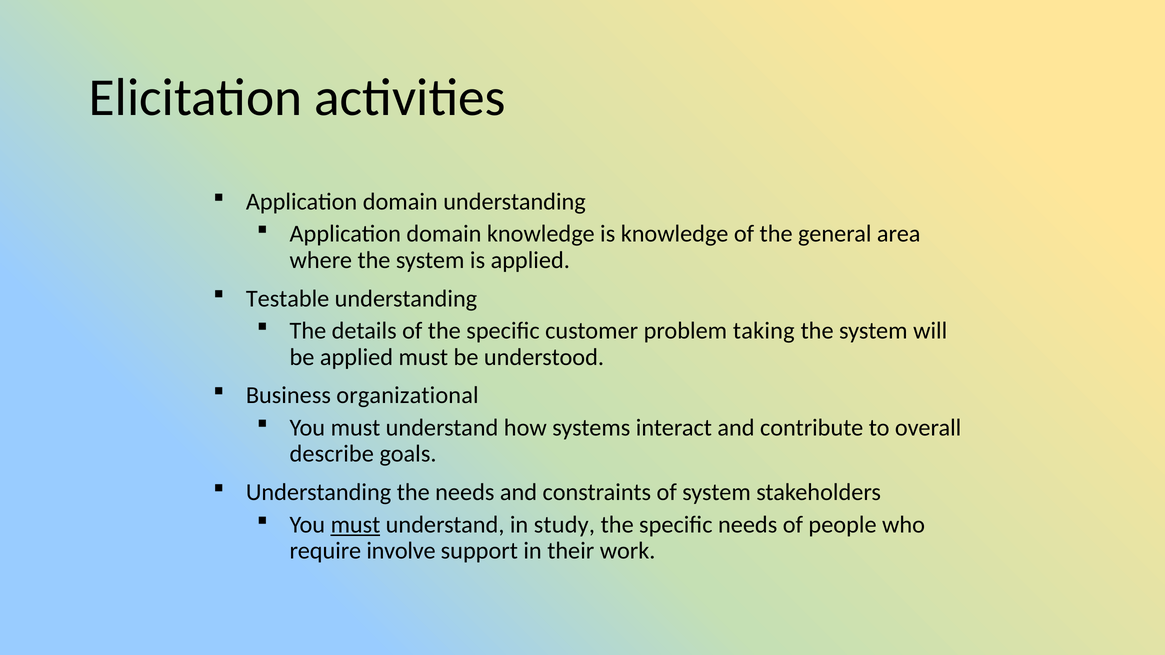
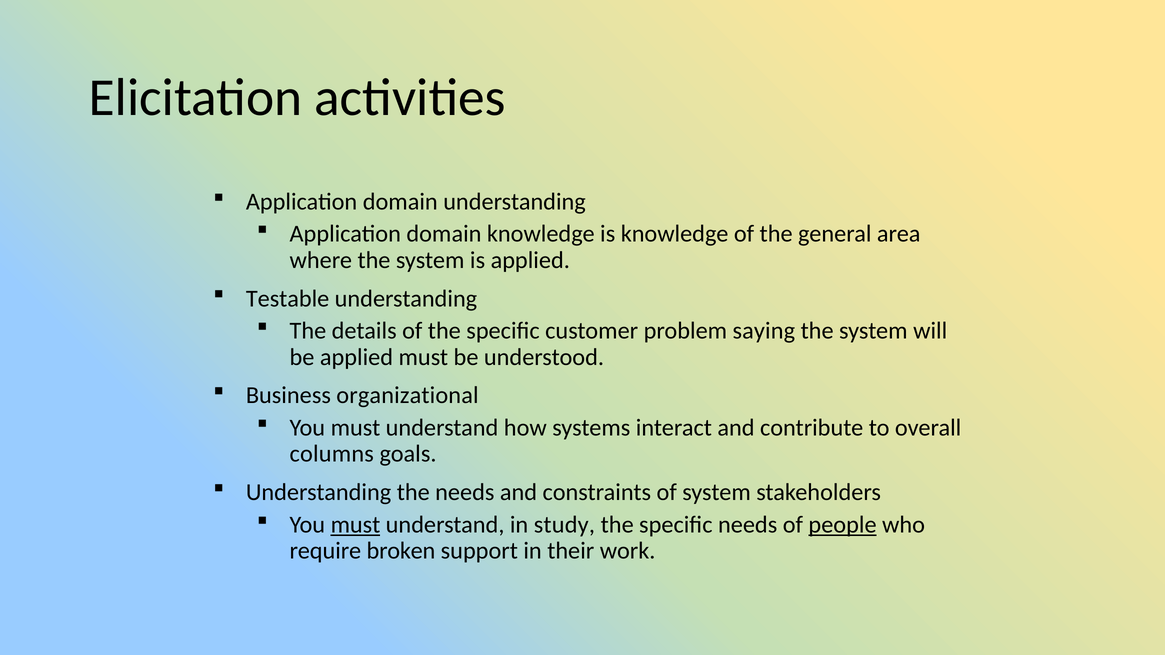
taking: taking -> saying
describe: describe -> columns
people underline: none -> present
involve: involve -> broken
